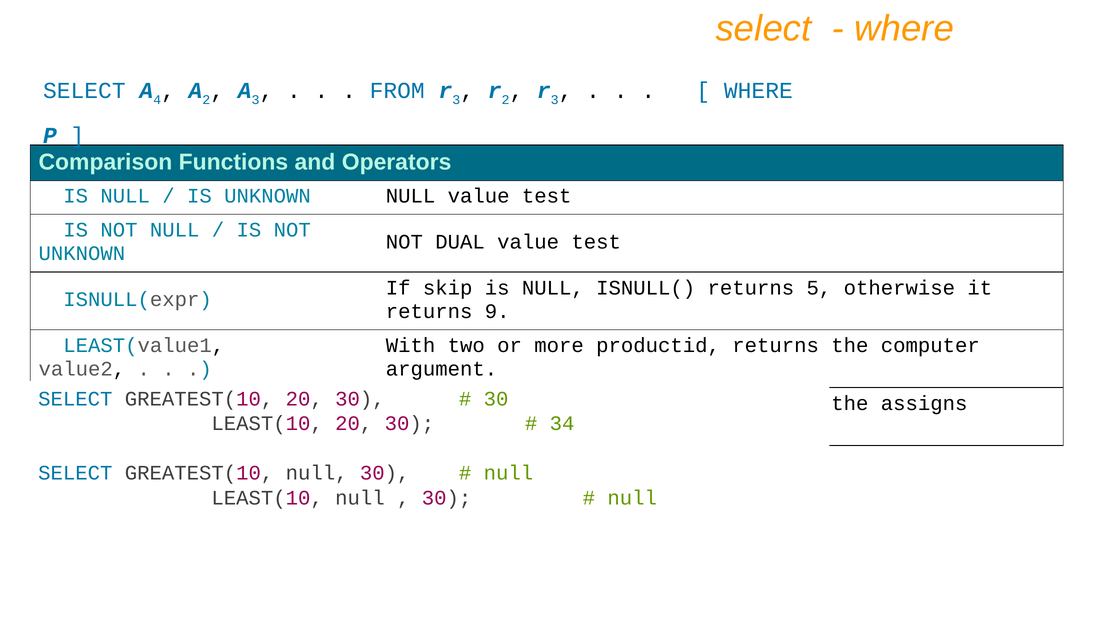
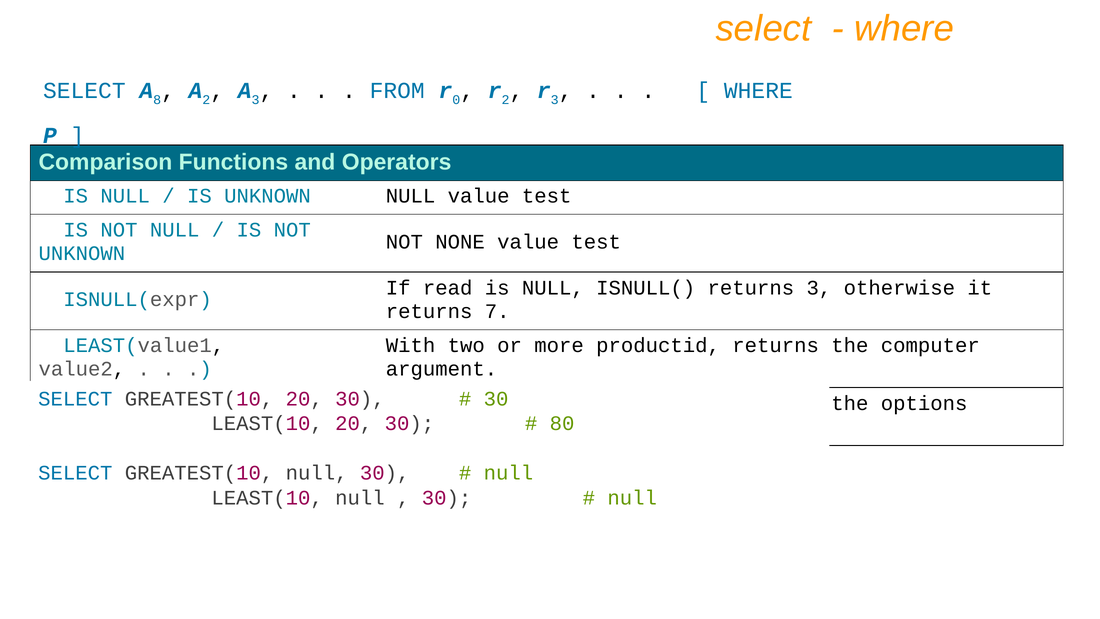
4: 4 -> 8
3 at (456, 100): 3 -> 0
DUAL: DUAL -> NONE
skip: skip -> read
returns 5: 5 -> 3
9: 9 -> 7
assigns: assigns -> options
34: 34 -> 80
